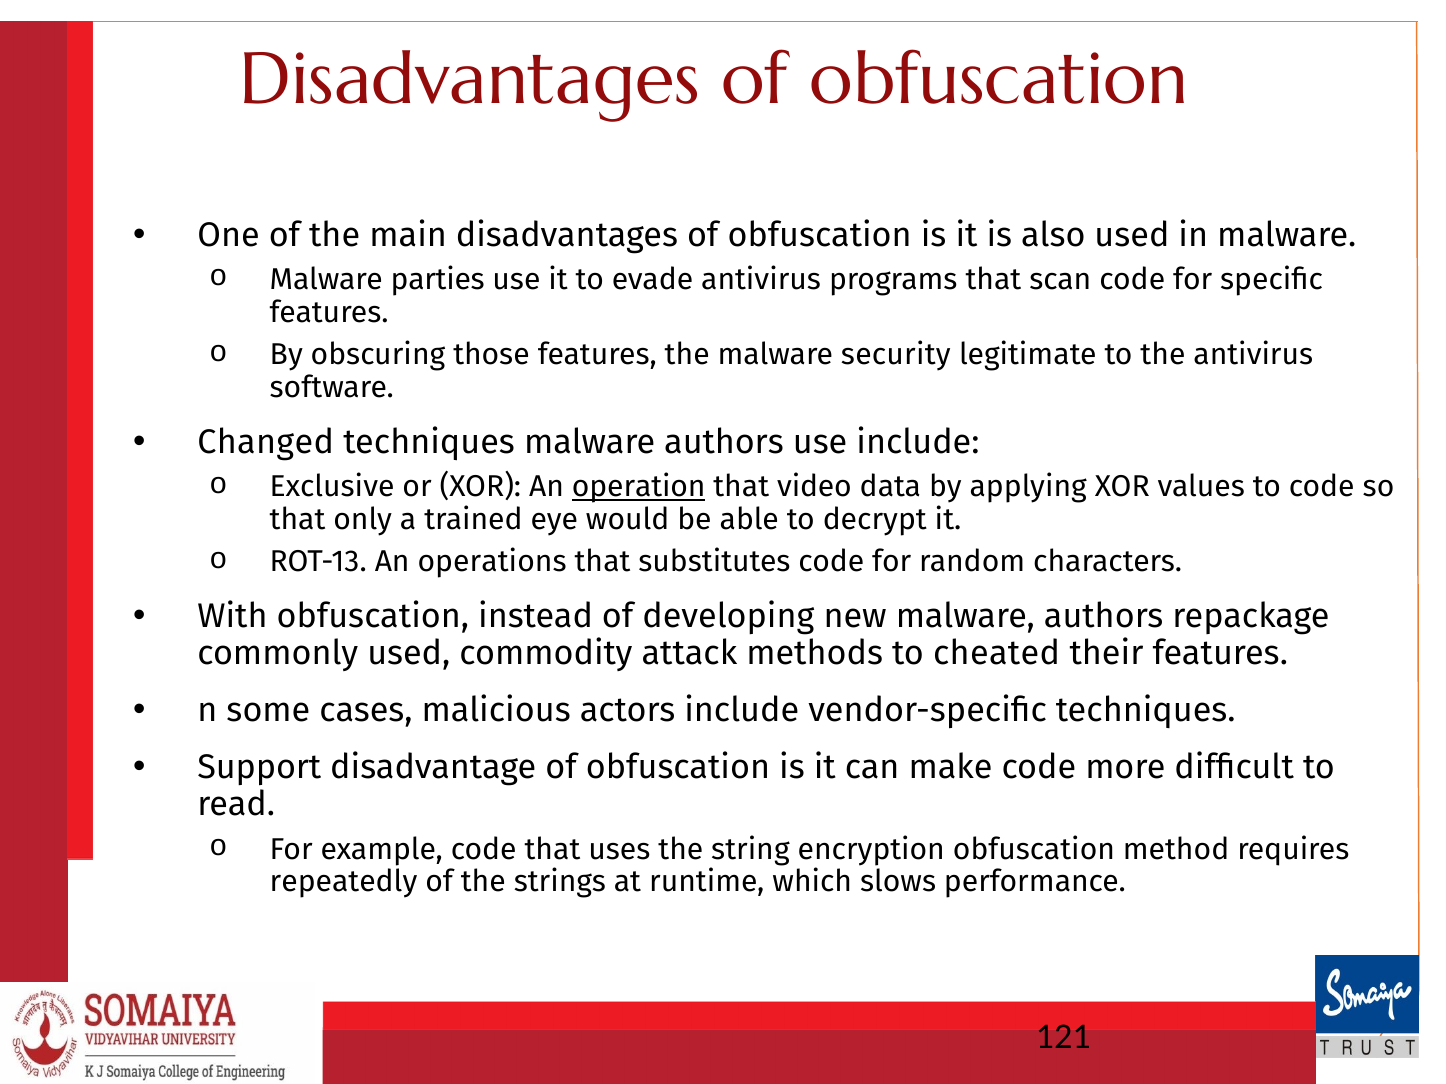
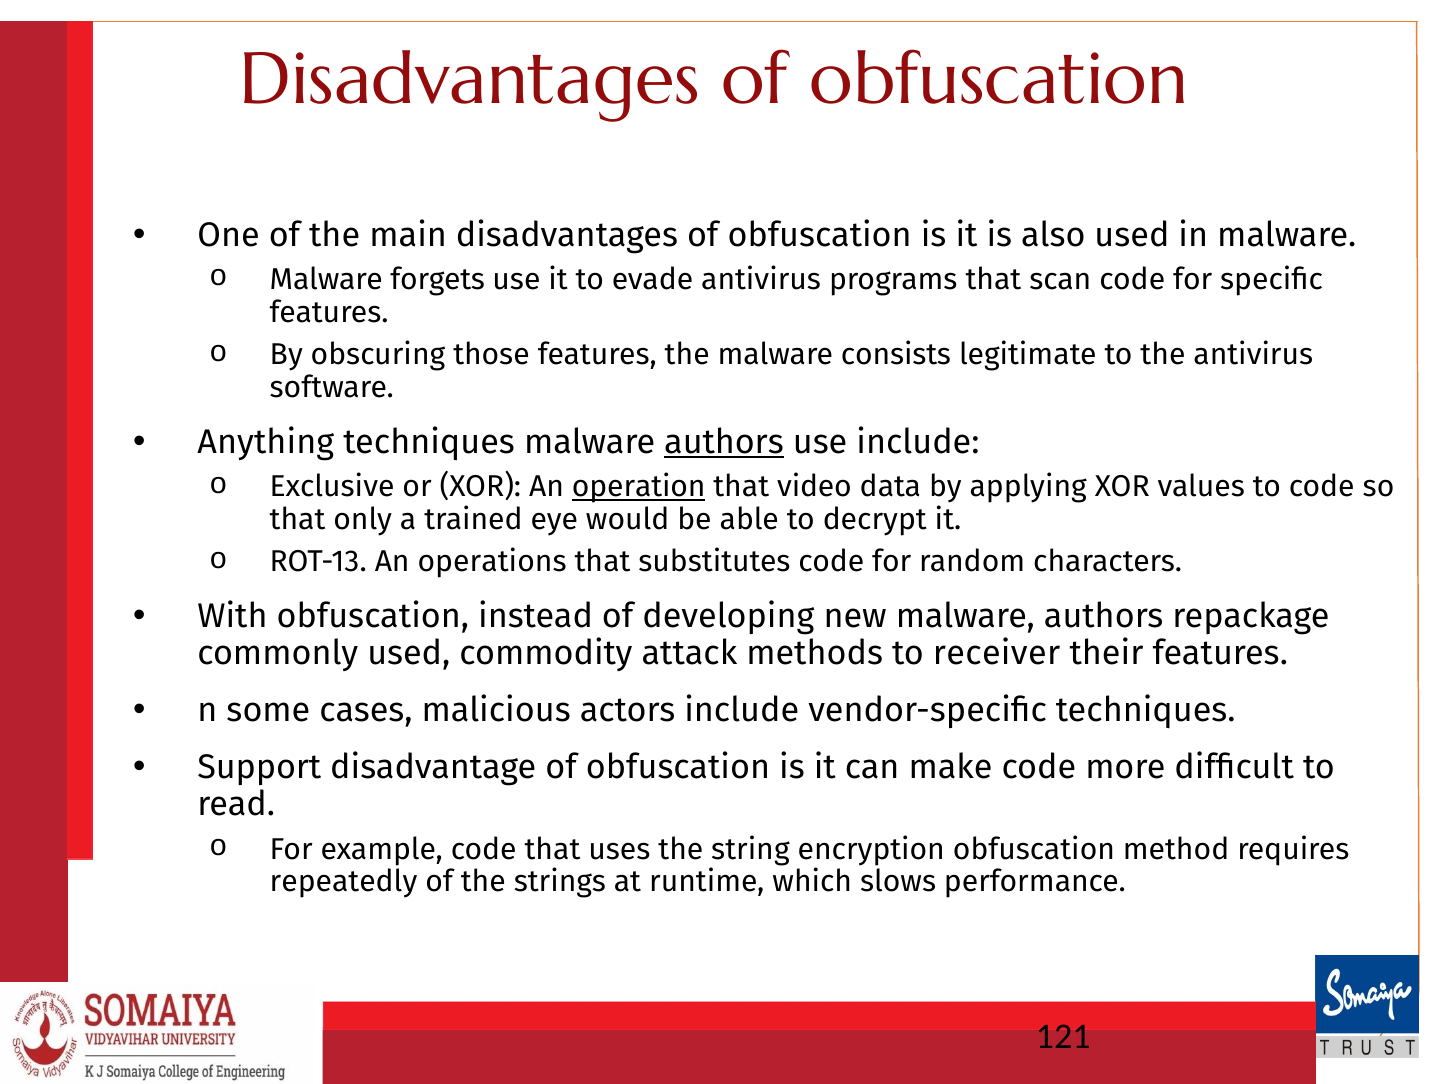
parties: parties -> forgets
security: security -> consists
Changed: Changed -> Anything
authors at (724, 442) underline: none -> present
cheated: cheated -> receiver
